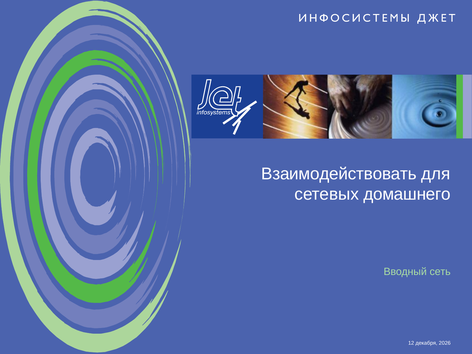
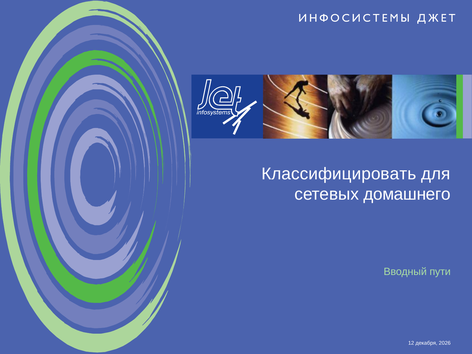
Взаимодействовать: Взаимодействовать -> Классифицировать
сеть: сеть -> пути
